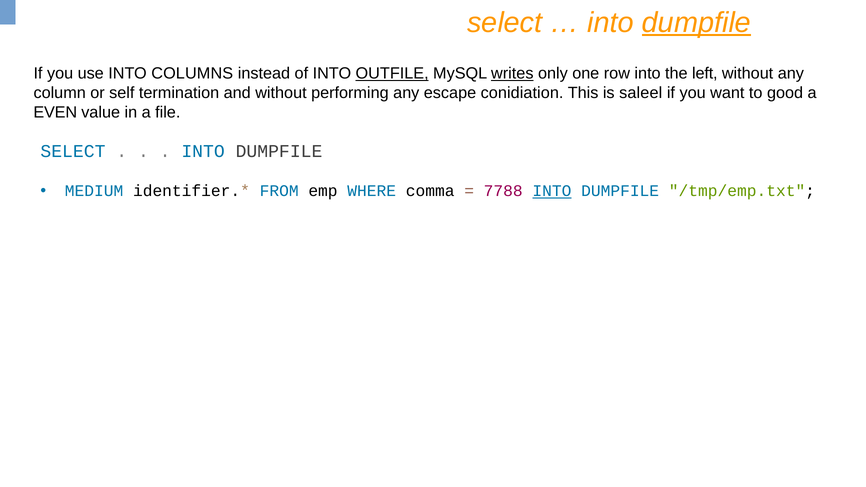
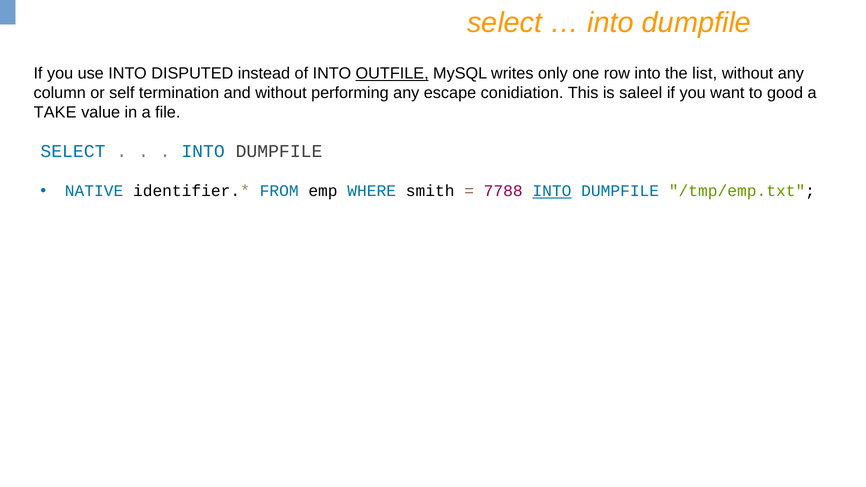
dumpfile at (696, 23) underline: present -> none
COLUMNS: COLUMNS -> DISPUTED
writes underline: present -> none
left: left -> list
EVEN: EVEN -> TAKE
MEDIUM: MEDIUM -> NATIVE
comma: comma -> smith
